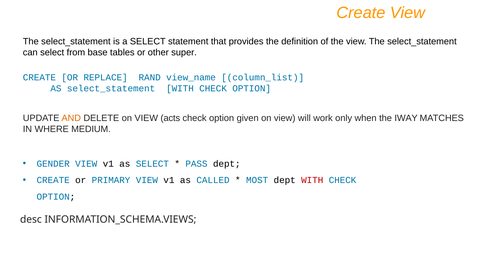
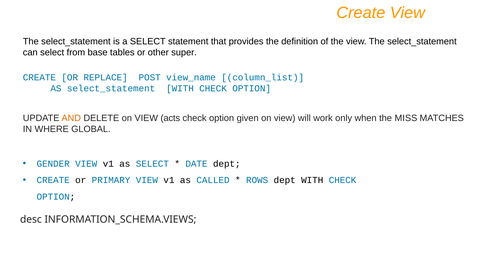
RAND: RAND -> POST
IWAY: IWAY -> MISS
MEDIUM: MEDIUM -> GLOBAL
PASS: PASS -> DATE
MOST: MOST -> ROWS
WITH at (312, 181) colour: red -> black
